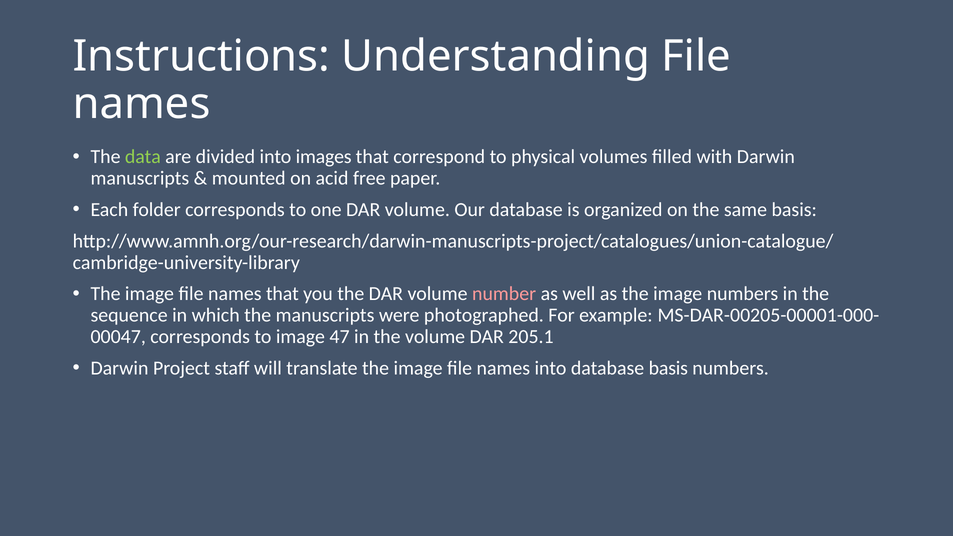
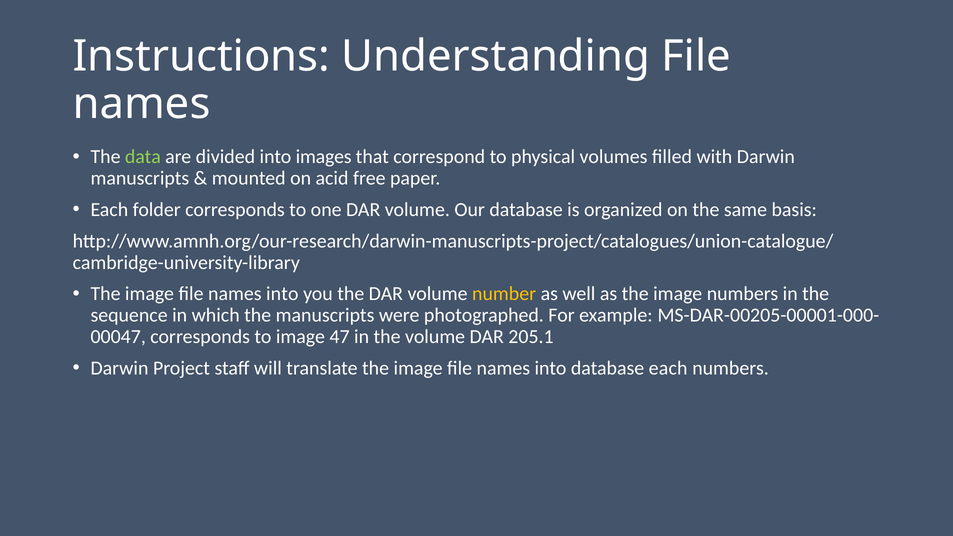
that at (282, 294): that -> into
number colour: pink -> yellow
database basis: basis -> each
